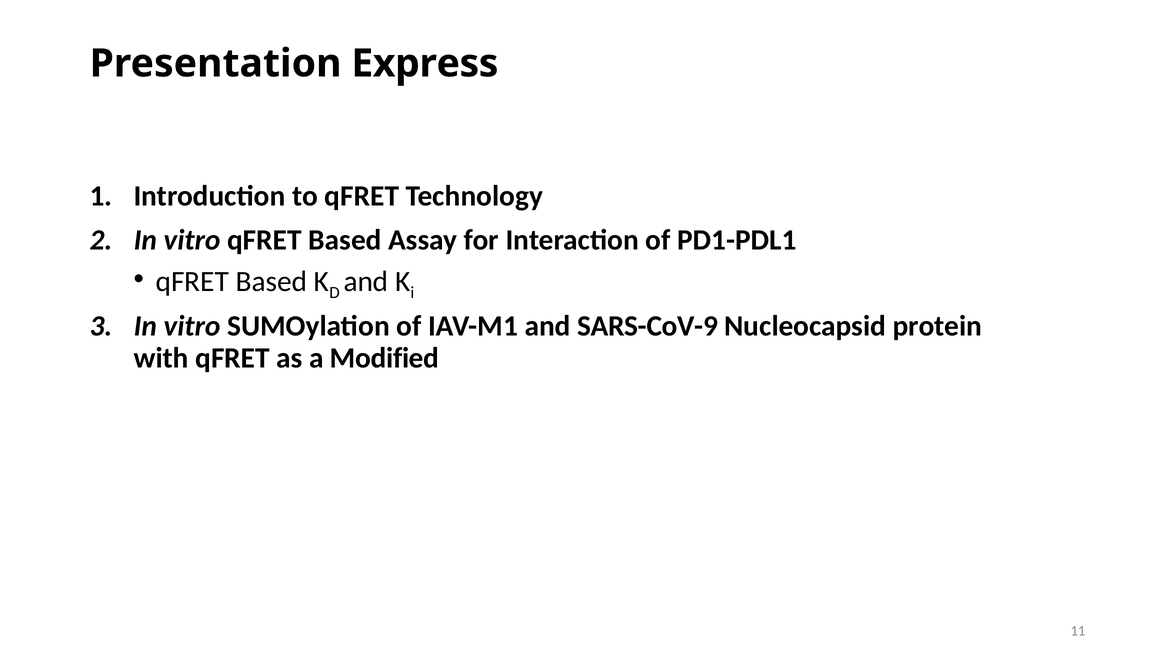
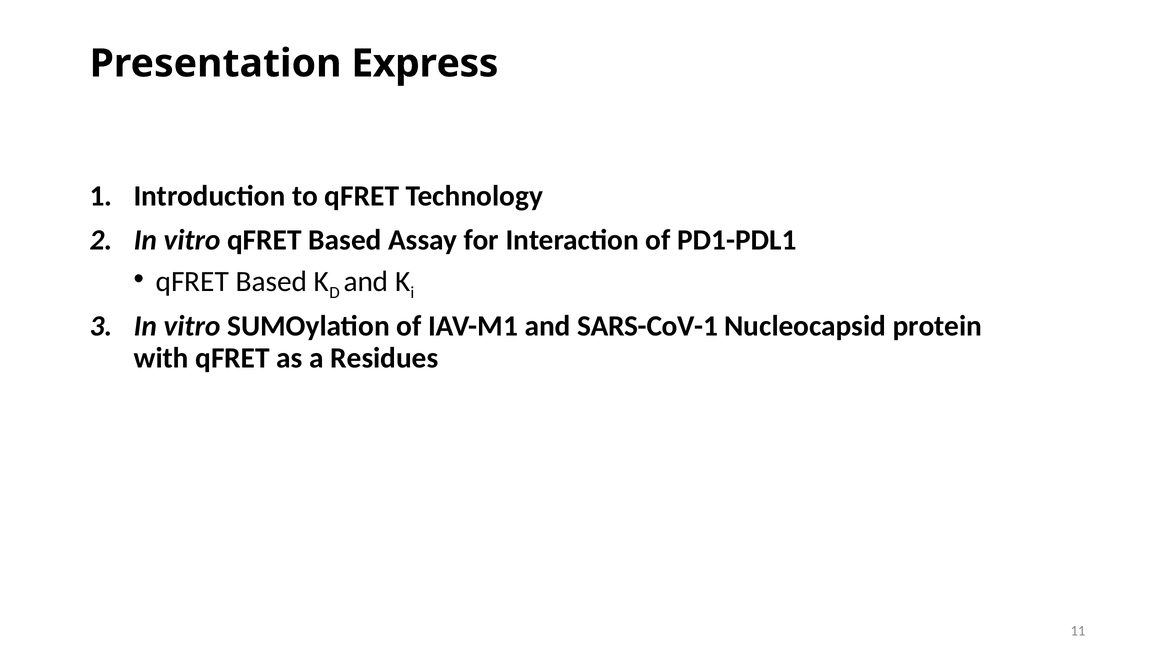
SARS-CoV-9: SARS-CoV-9 -> SARS-CoV-1
Modified: Modified -> Residues
